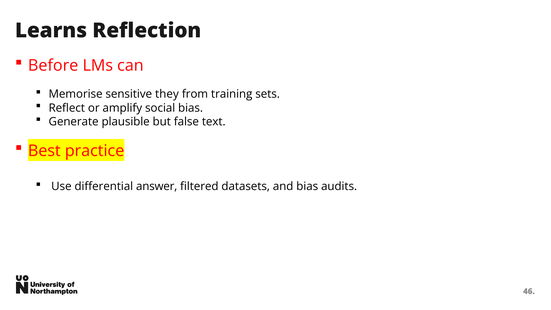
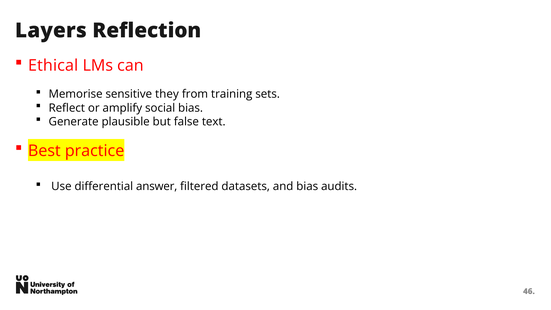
Learns: Learns -> Layers
Before: Before -> Ethical
